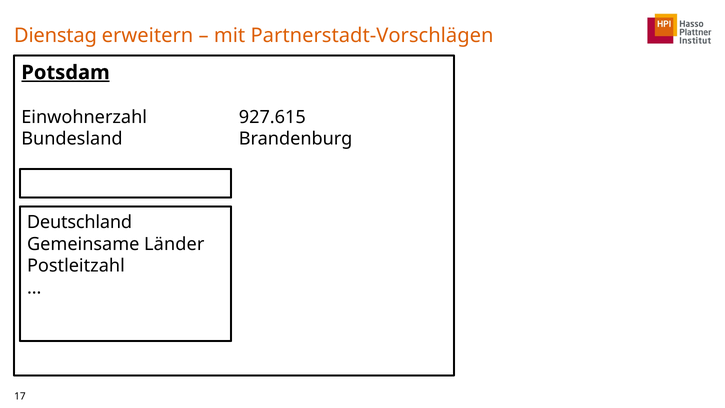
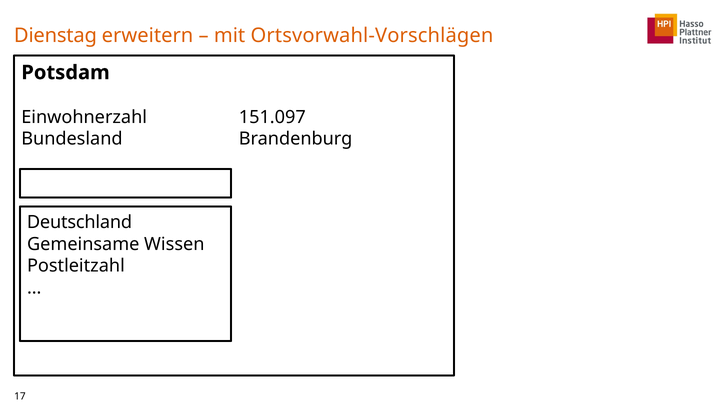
Partnerstadt-Vorschlägen: Partnerstadt-Vorschlägen -> Ortsvorwahl-Vorschlägen
Potsdam underline: present -> none
927.615: 927.615 -> 151.097
Länder: Länder -> Wissen
